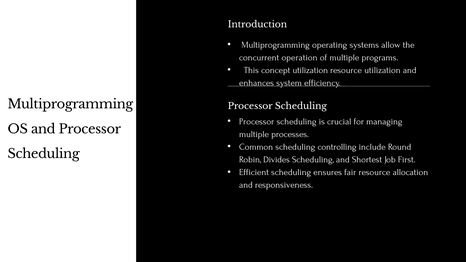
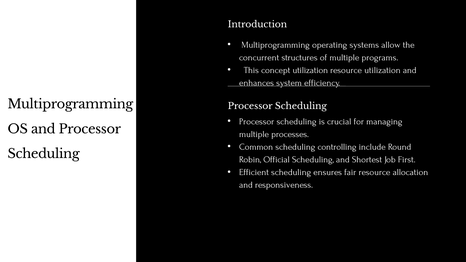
operation: operation -> structures
Divides: Divides -> Official
